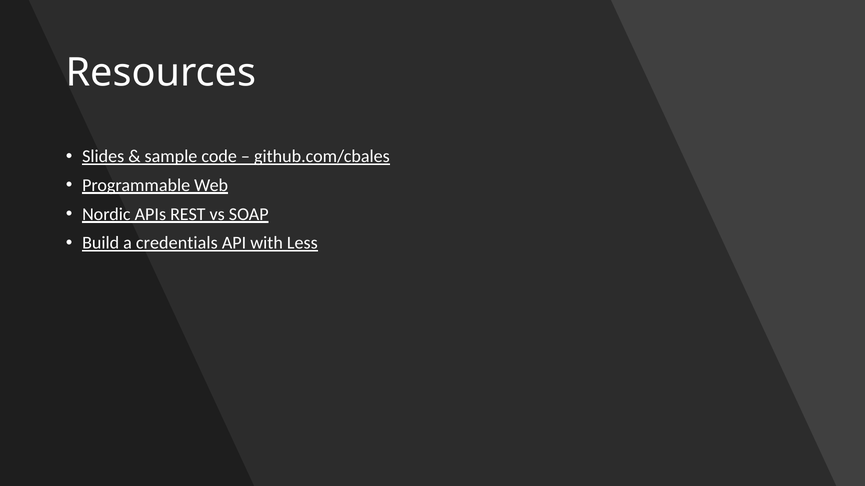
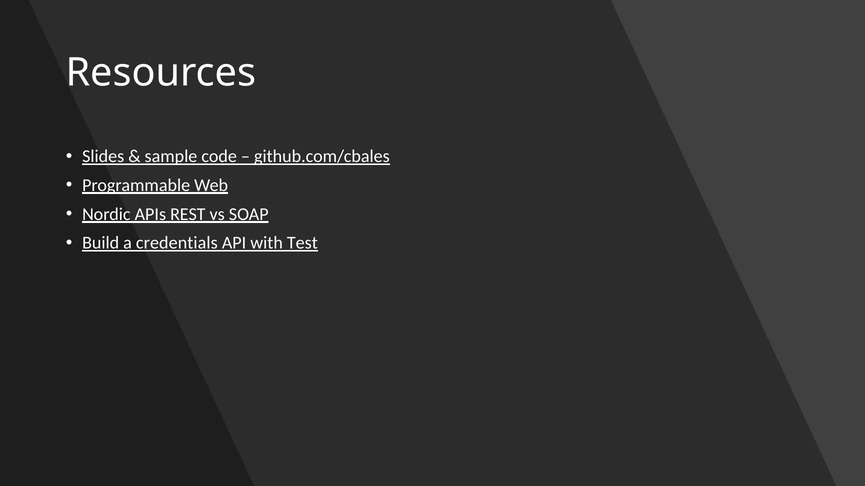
Less: Less -> Test
